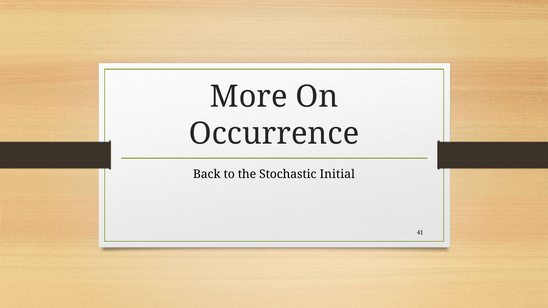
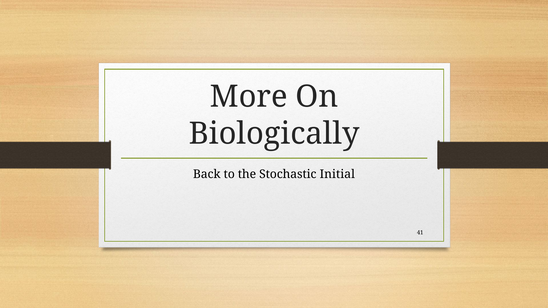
Occurrence: Occurrence -> Biologically
